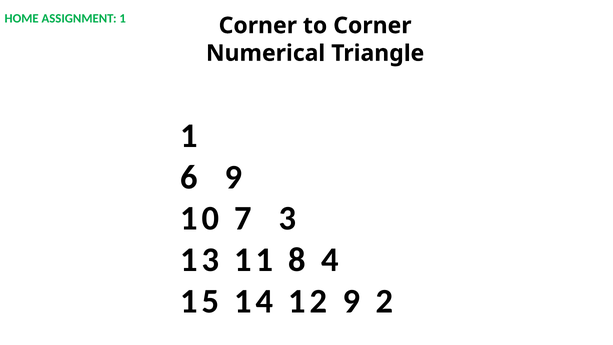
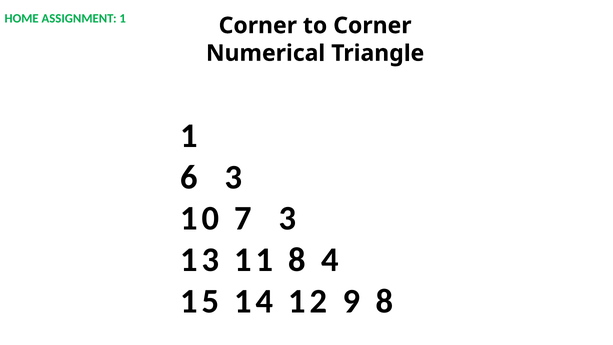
6 9: 9 -> 3
9 2: 2 -> 8
